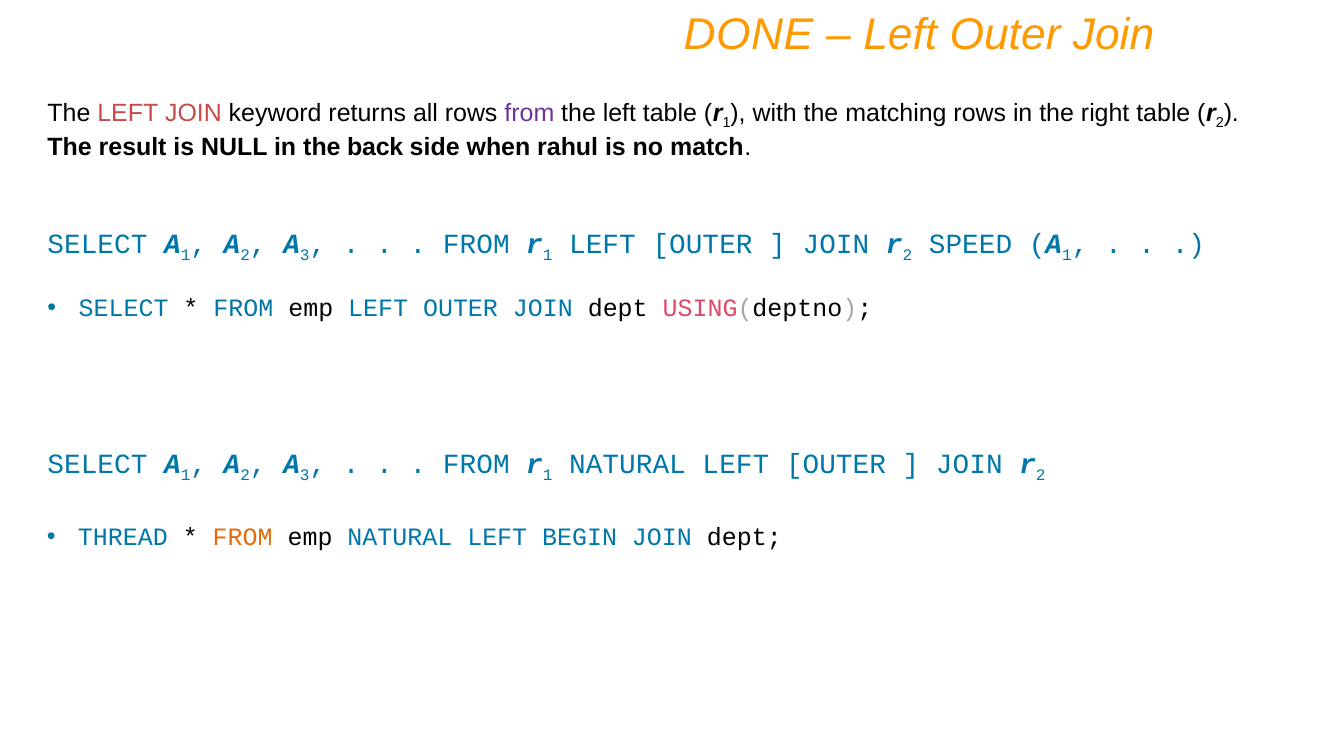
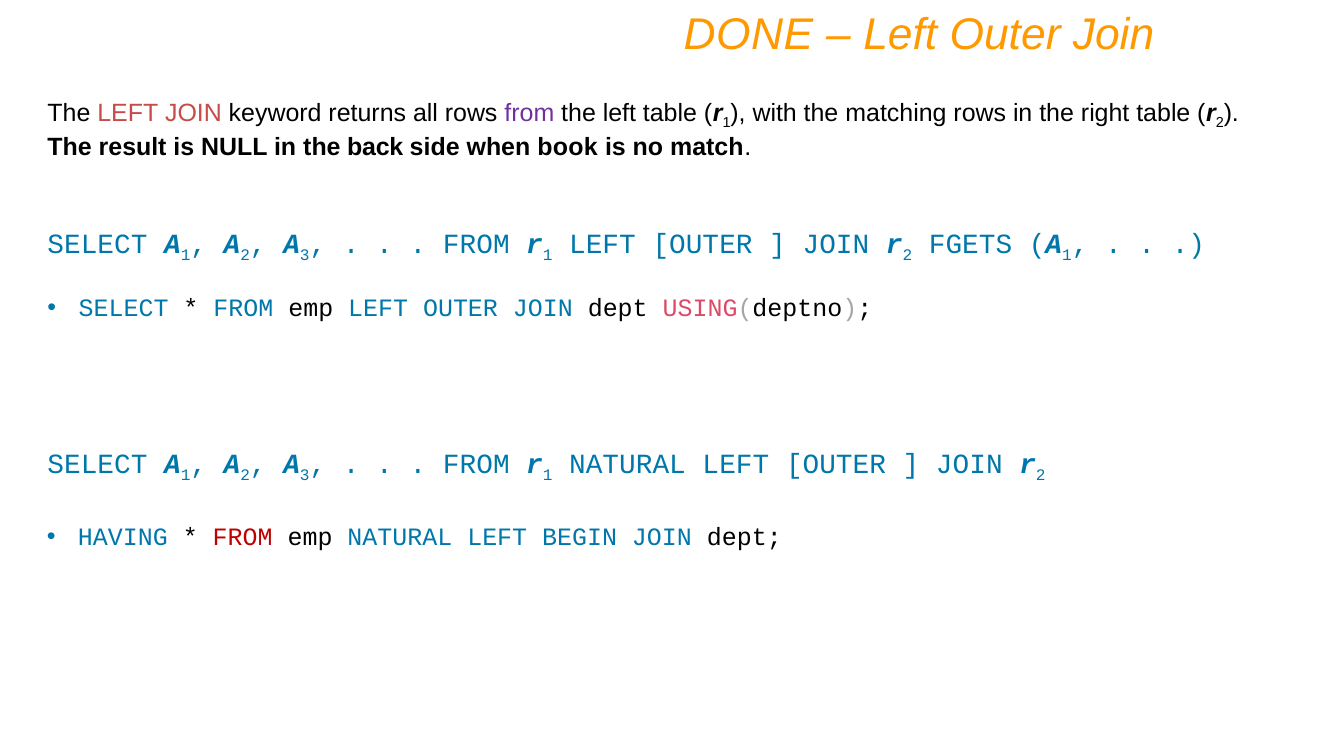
rahul: rahul -> book
SPEED: SPEED -> FGETS
THREAD: THREAD -> HAVING
FROM at (243, 537) colour: orange -> red
